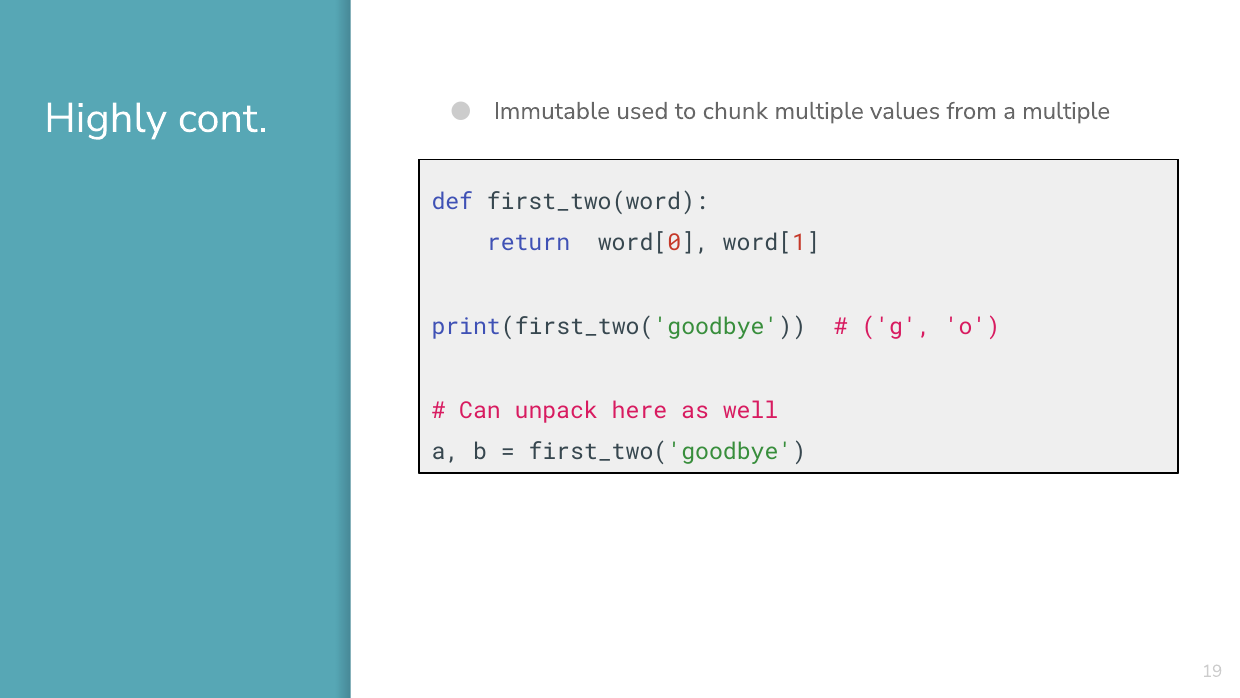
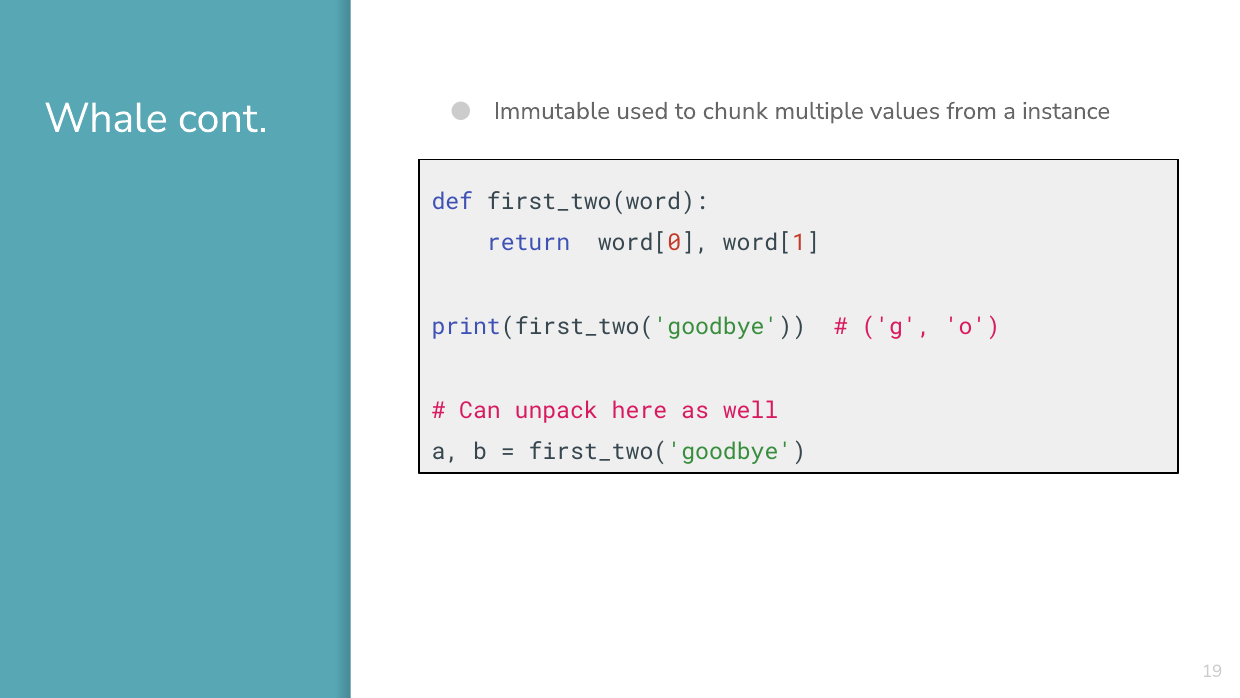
Highly: Highly -> Whale
a multiple: multiple -> instance
